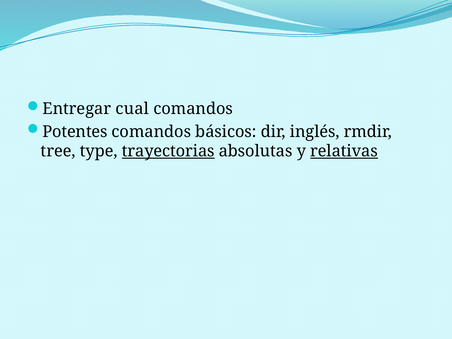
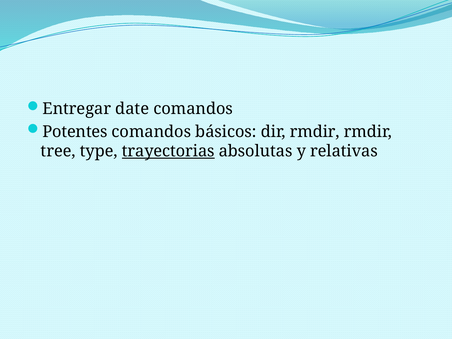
cual: cual -> date
dir inglés: inglés -> rmdir
relativas underline: present -> none
